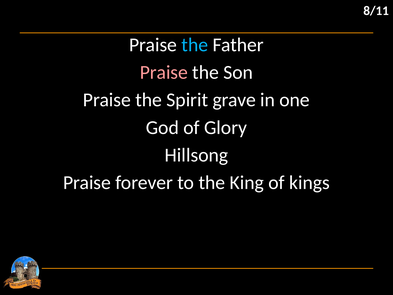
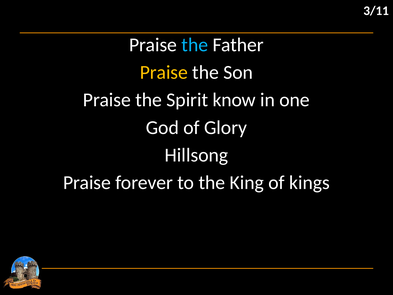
8/11: 8/11 -> 3/11
Praise at (164, 72) colour: pink -> yellow
grave: grave -> know
